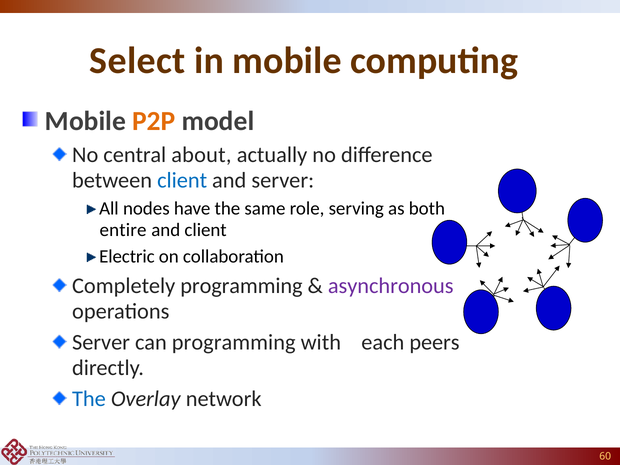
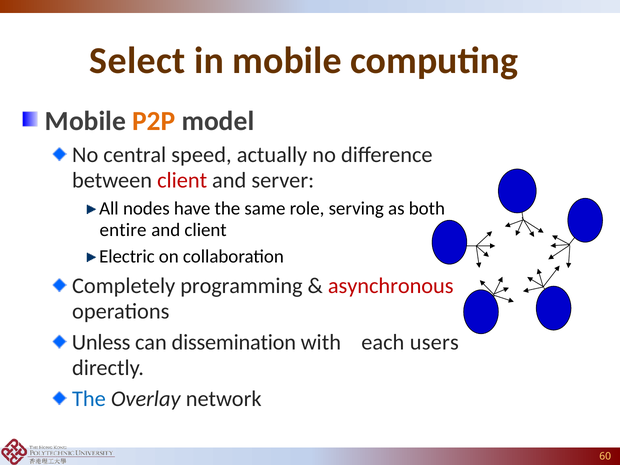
about: about -> speed
client at (182, 180) colour: blue -> red
asynchronous colour: purple -> red
Server at (101, 342): Server -> Unless
can programming: programming -> dissemination
peers: peers -> users
